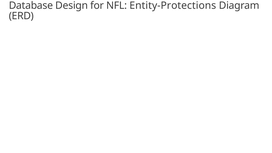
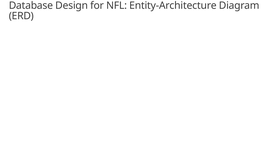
Entity-Protections: Entity-Protections -> Entity-Architecture
